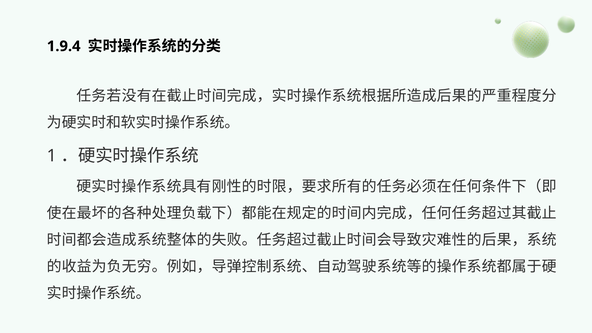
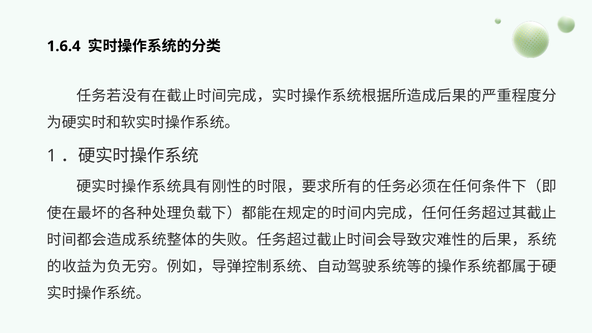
1.9.4: 1.9.4 -> 1.6.4
